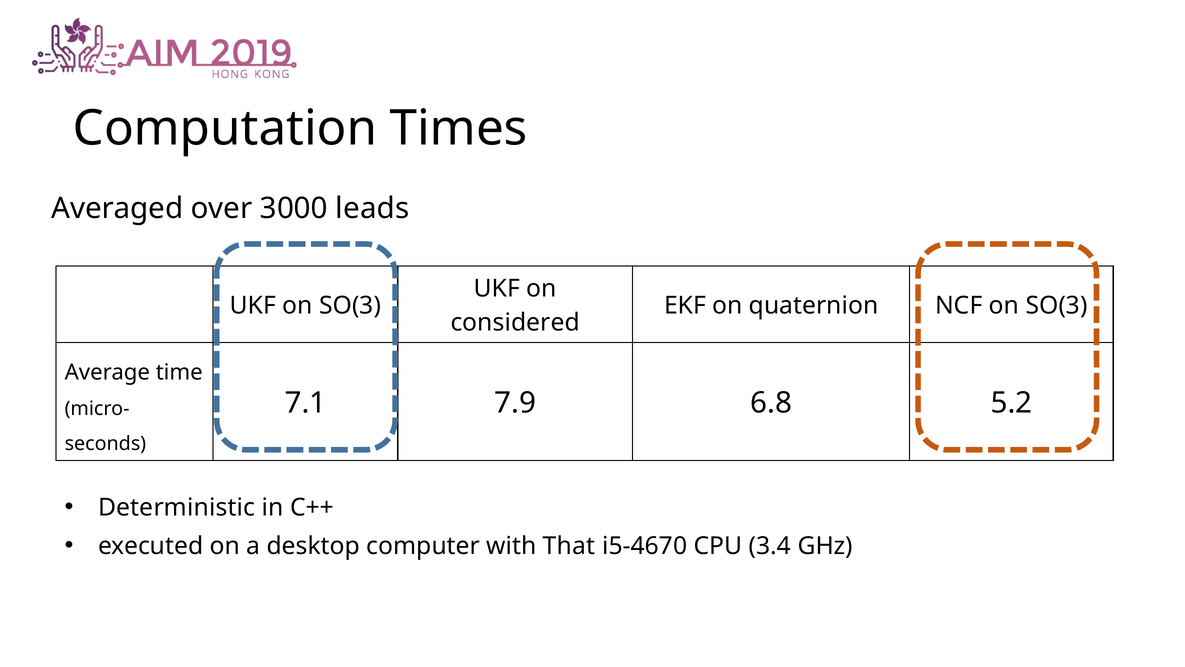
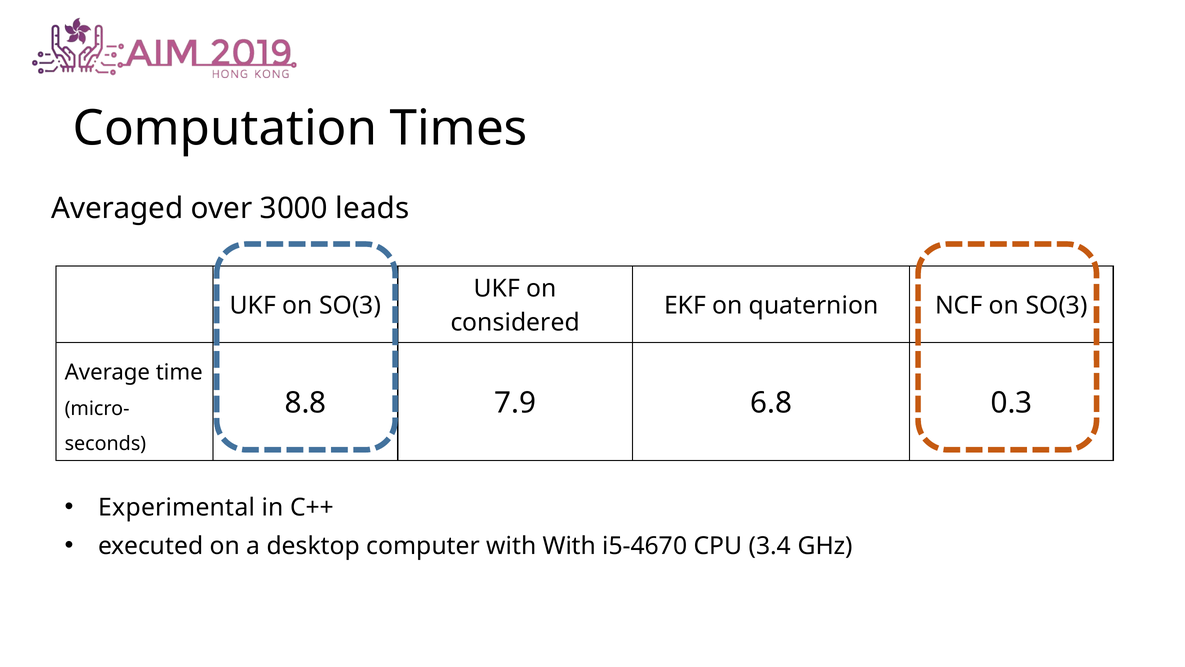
7.1: 7.1 -> 8.8
5.2: 5.2 -> 0.3
Deterministic: Deterministic -> Experimental
with That: That -> With
